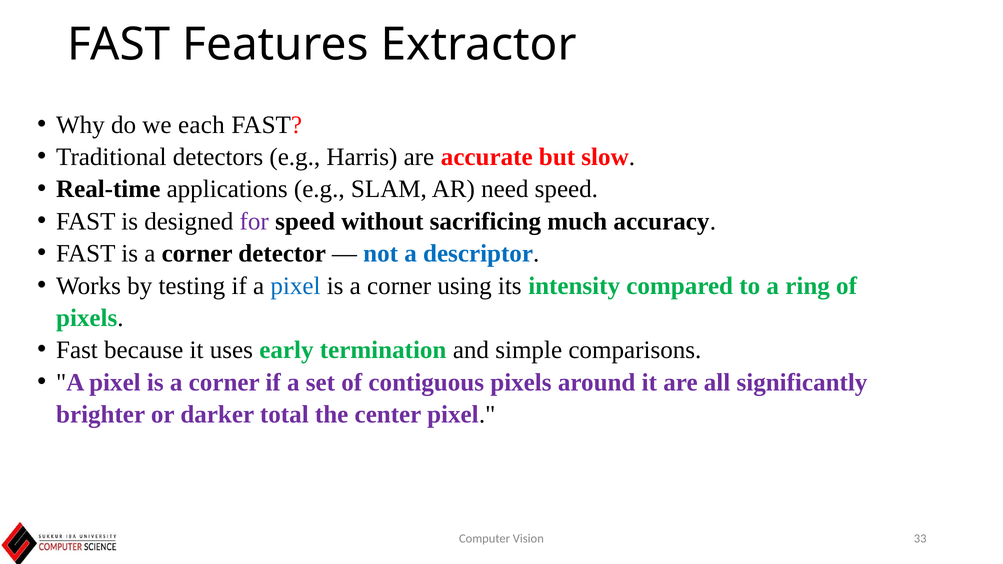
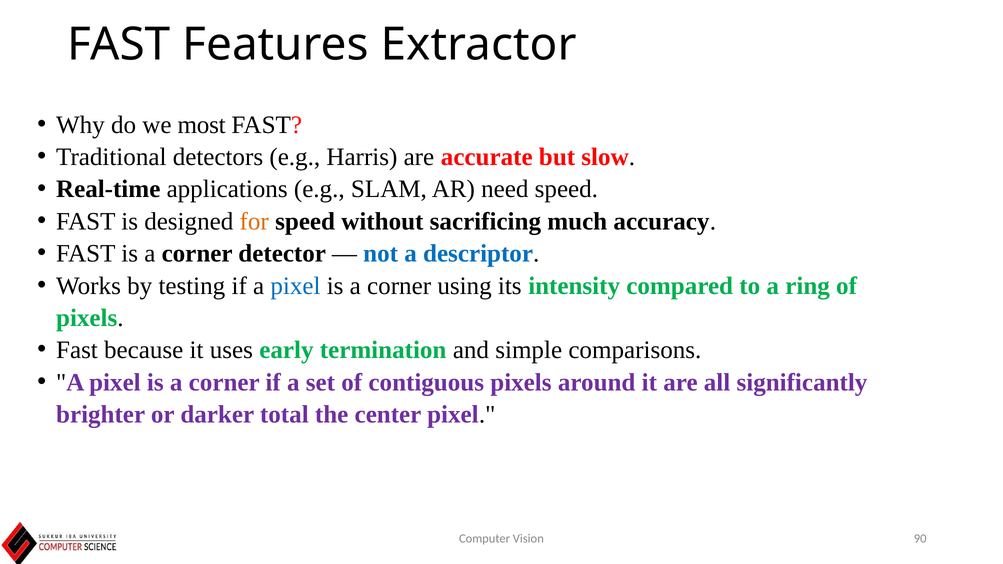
each: each -> most
for colour: purple -> orange
33: 33 -> 90
